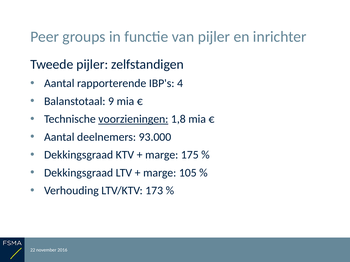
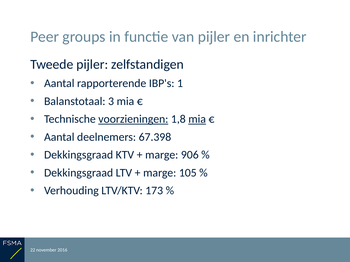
4: 4 -> 1
9: 9 -> 3
mia at (197, 119) underline: none -> present
93.000: 93.000 -> 67.398
175: 175 -> 906
